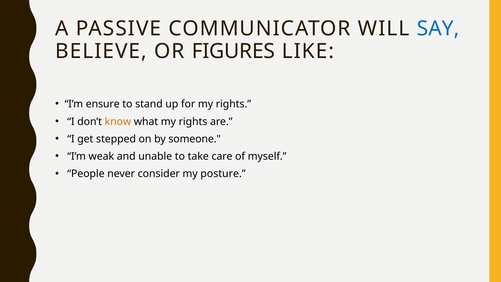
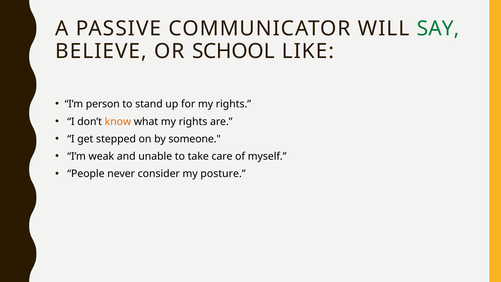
SAY colour: blue -> green
FIGURES: FIGURES -> SCHOOL
ensure: ensure -> person
